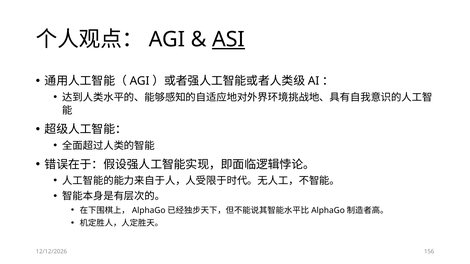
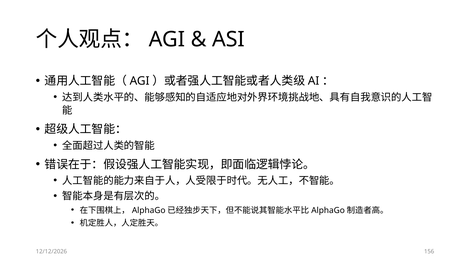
ASI underline: present -> none
